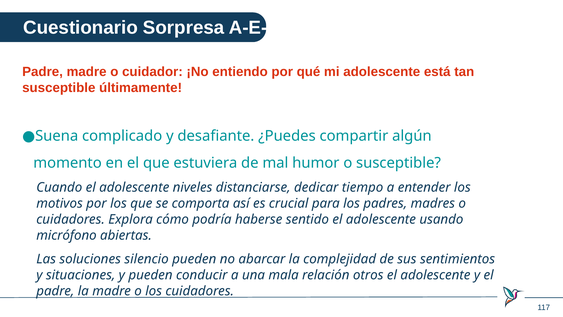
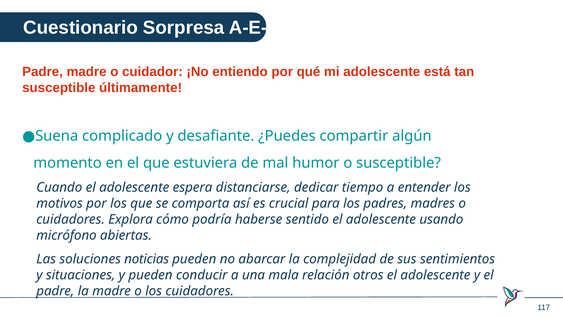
niveles: niveles -> espera
silencio: silencio -> noticias
